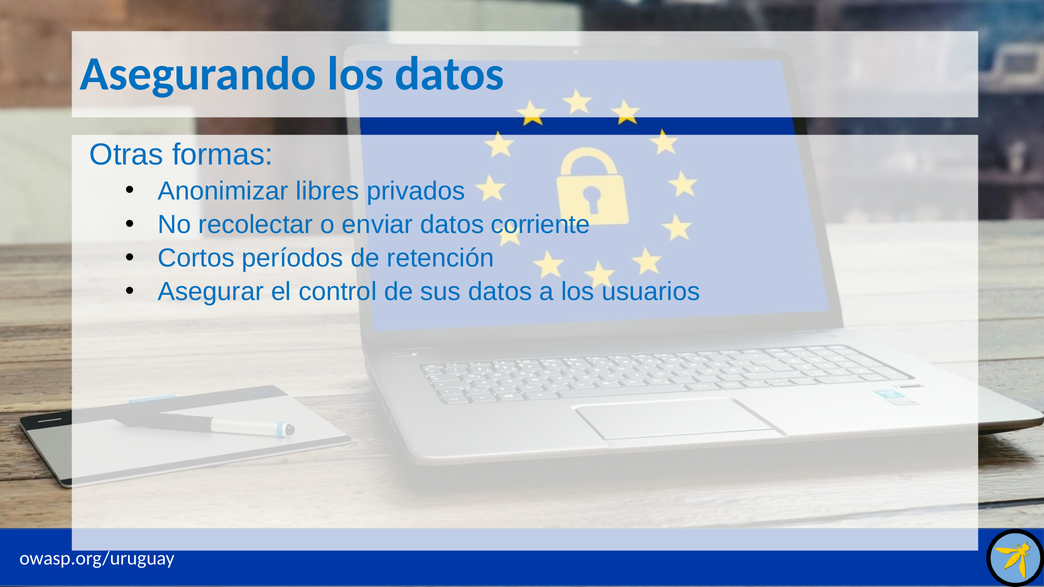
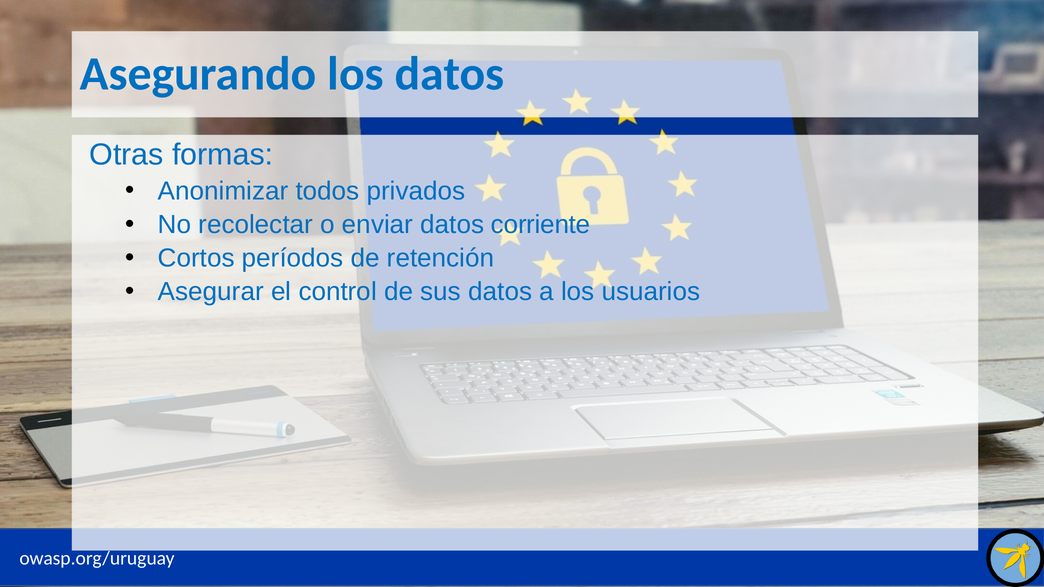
libres: libres -> todos
